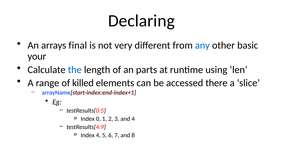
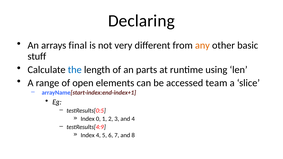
any colour: blue -> orange
your: your -> stuff
killed: killed -> open
there: there -> team
